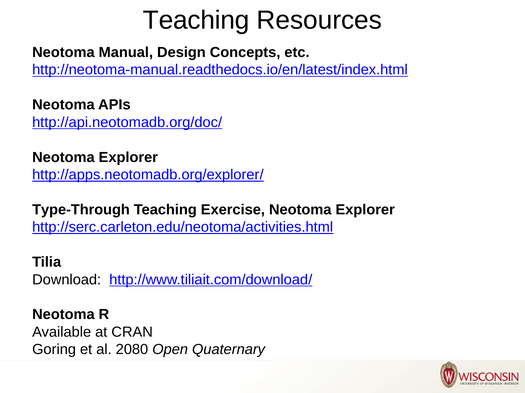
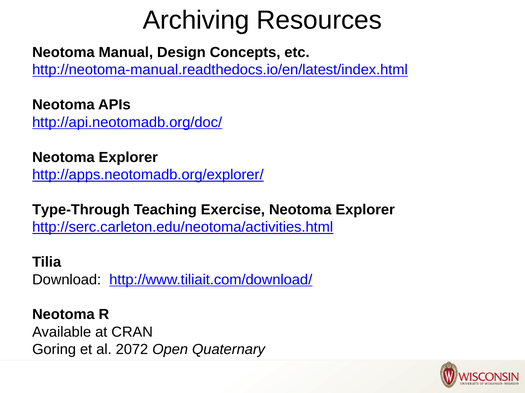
Teaching at (196, 20): Teaching -> Archiving
2080: 2080 -> 2072
